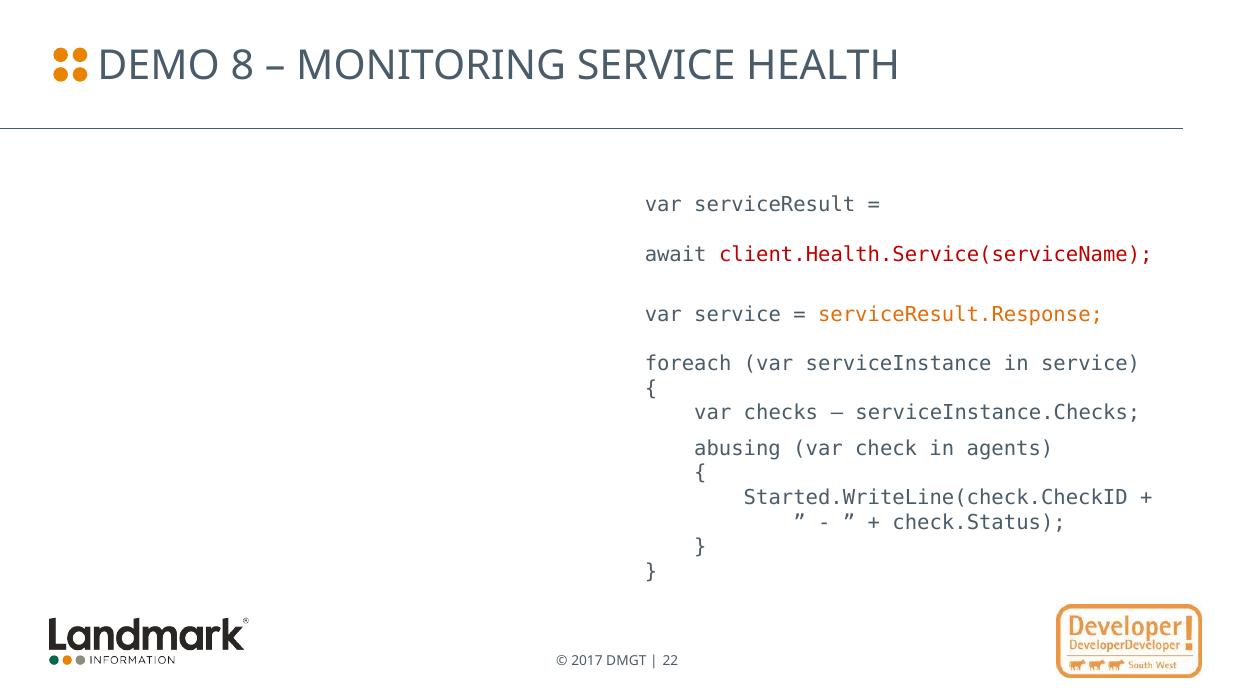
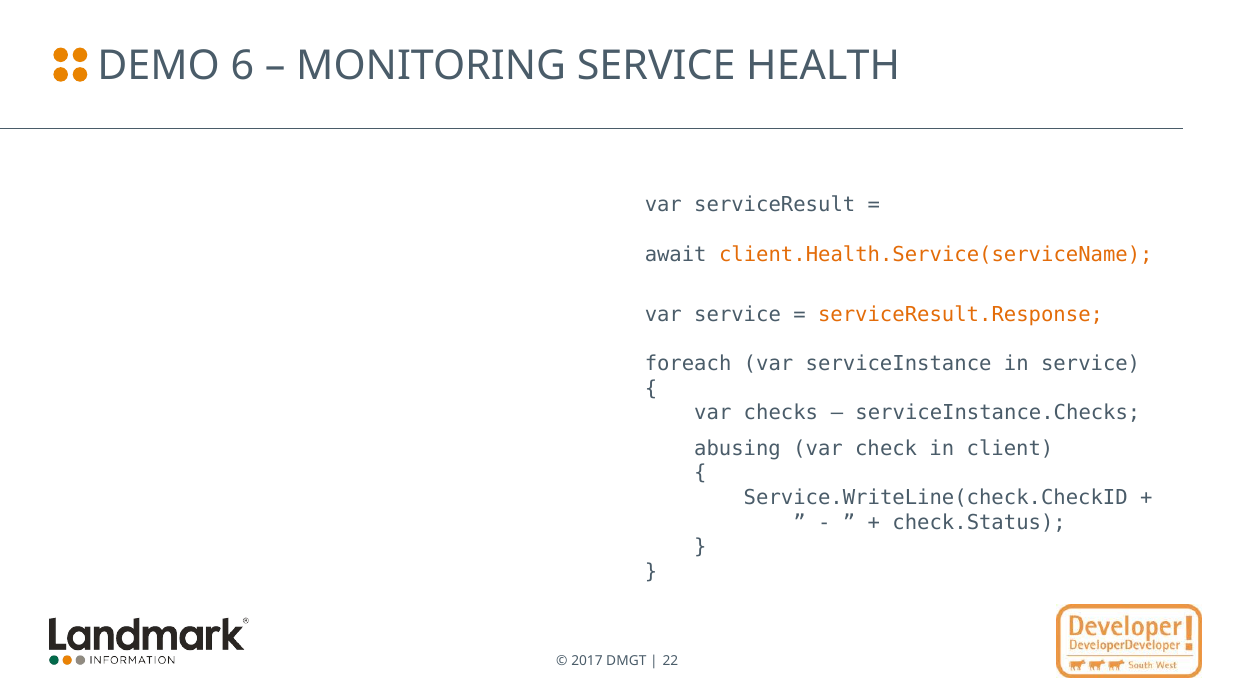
8: 8 -> 6
client.Health.Service(serviceName colour: red -> orange
agents: agents -> client
Started.WriteLine(check.CheckID: Started.WriteLine(check.CheckID -> Service.WriteLine(check.CheckID
